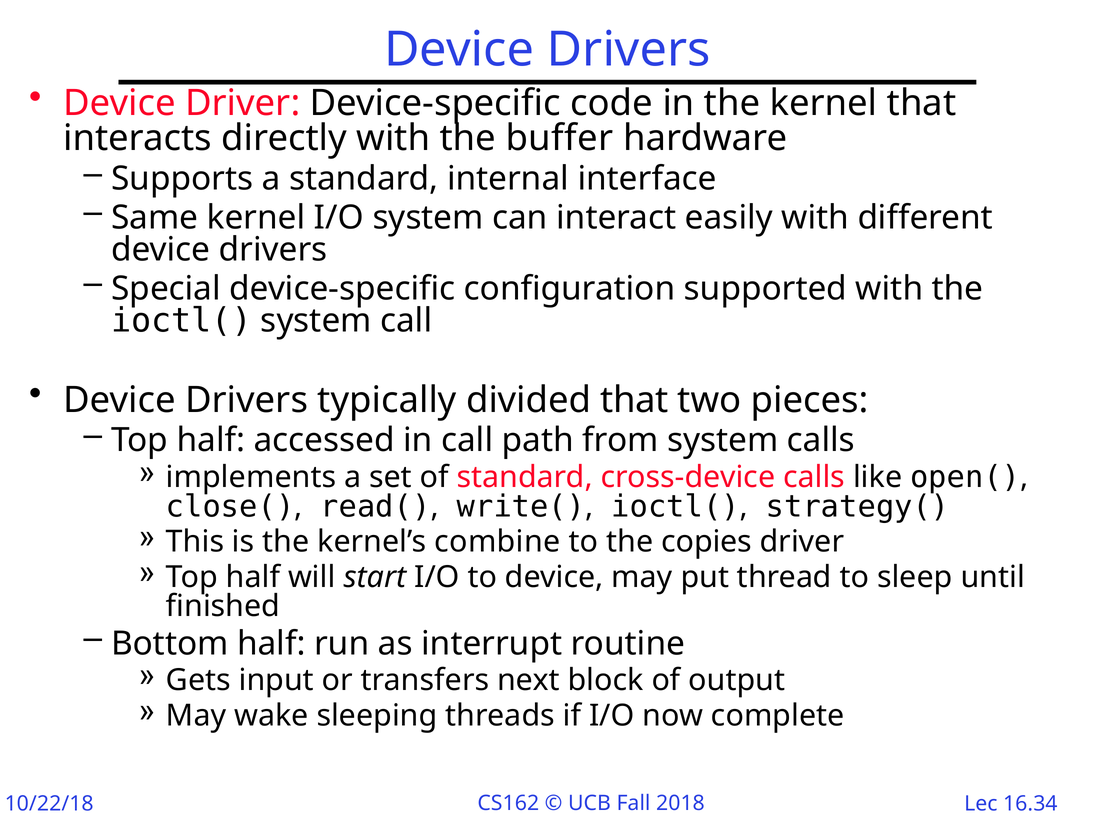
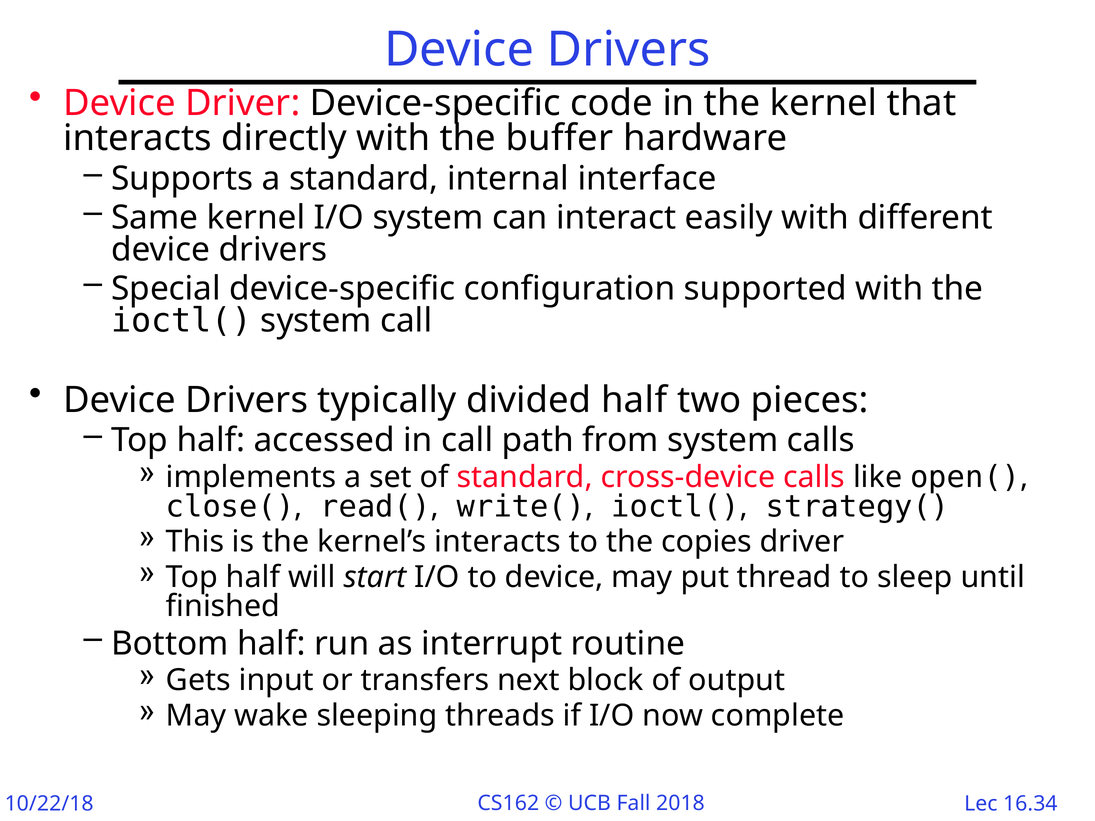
divided that: that -> half
kernel’s combine: combine -> interacts
